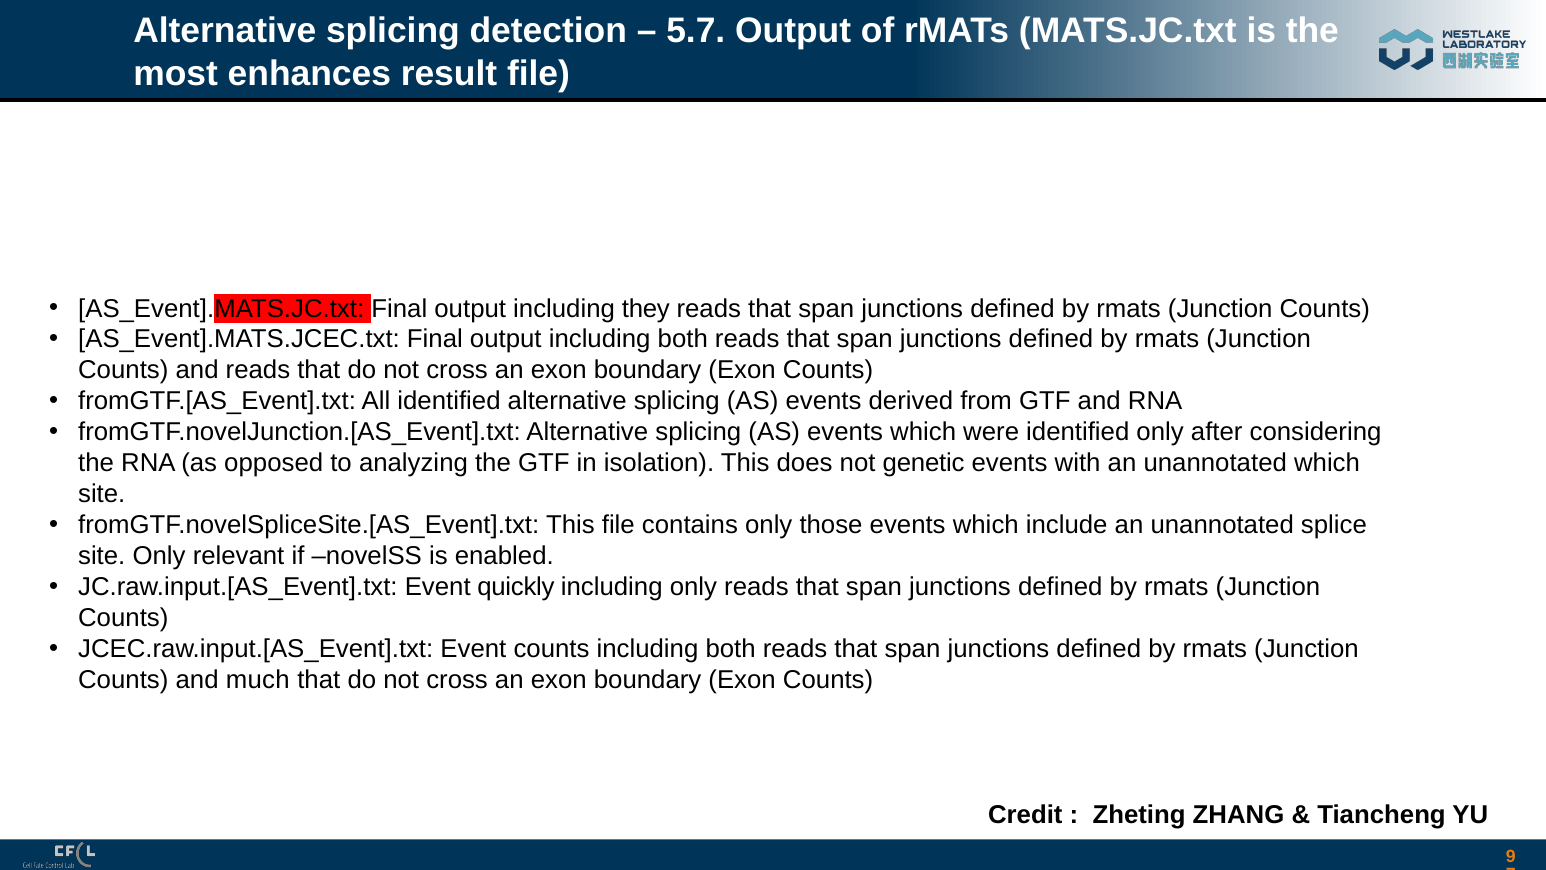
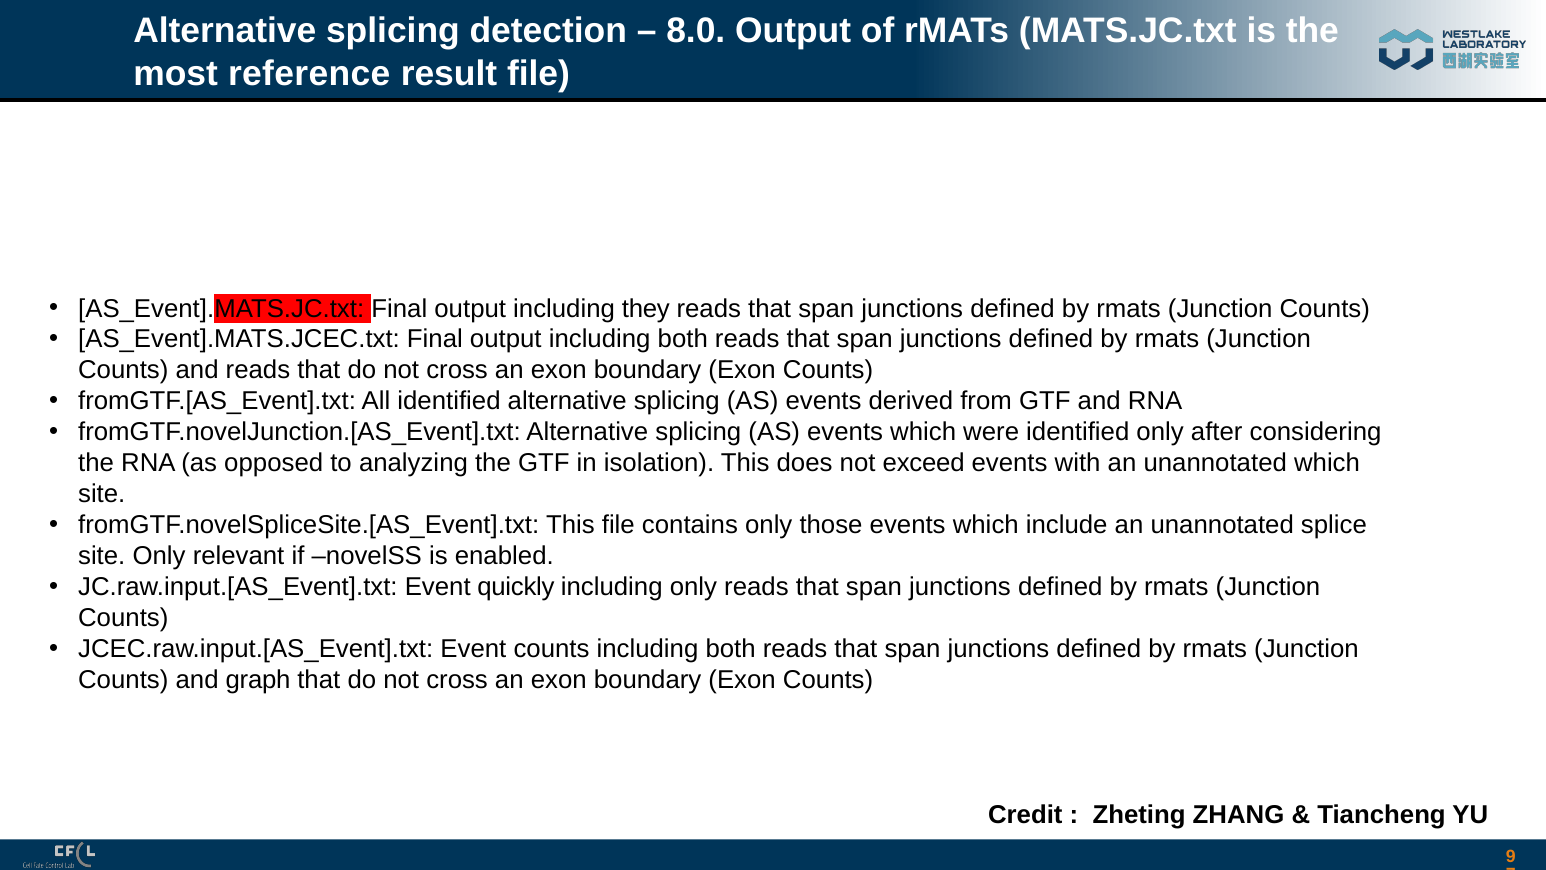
5.7: 5.7 -> 8.0
enhances: enhances -> reference
genetic: genetic -> exceed
much: much -> graph
